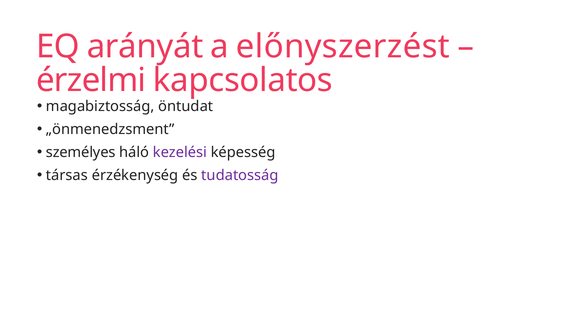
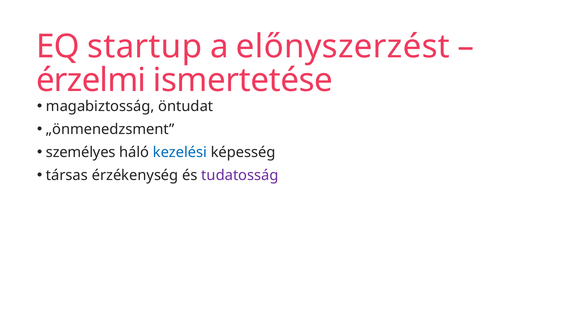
arányát: arányát -> startup
kapcsolatos: kapcsolatos -> ismertetése
kezelési colour: purple -> blue
